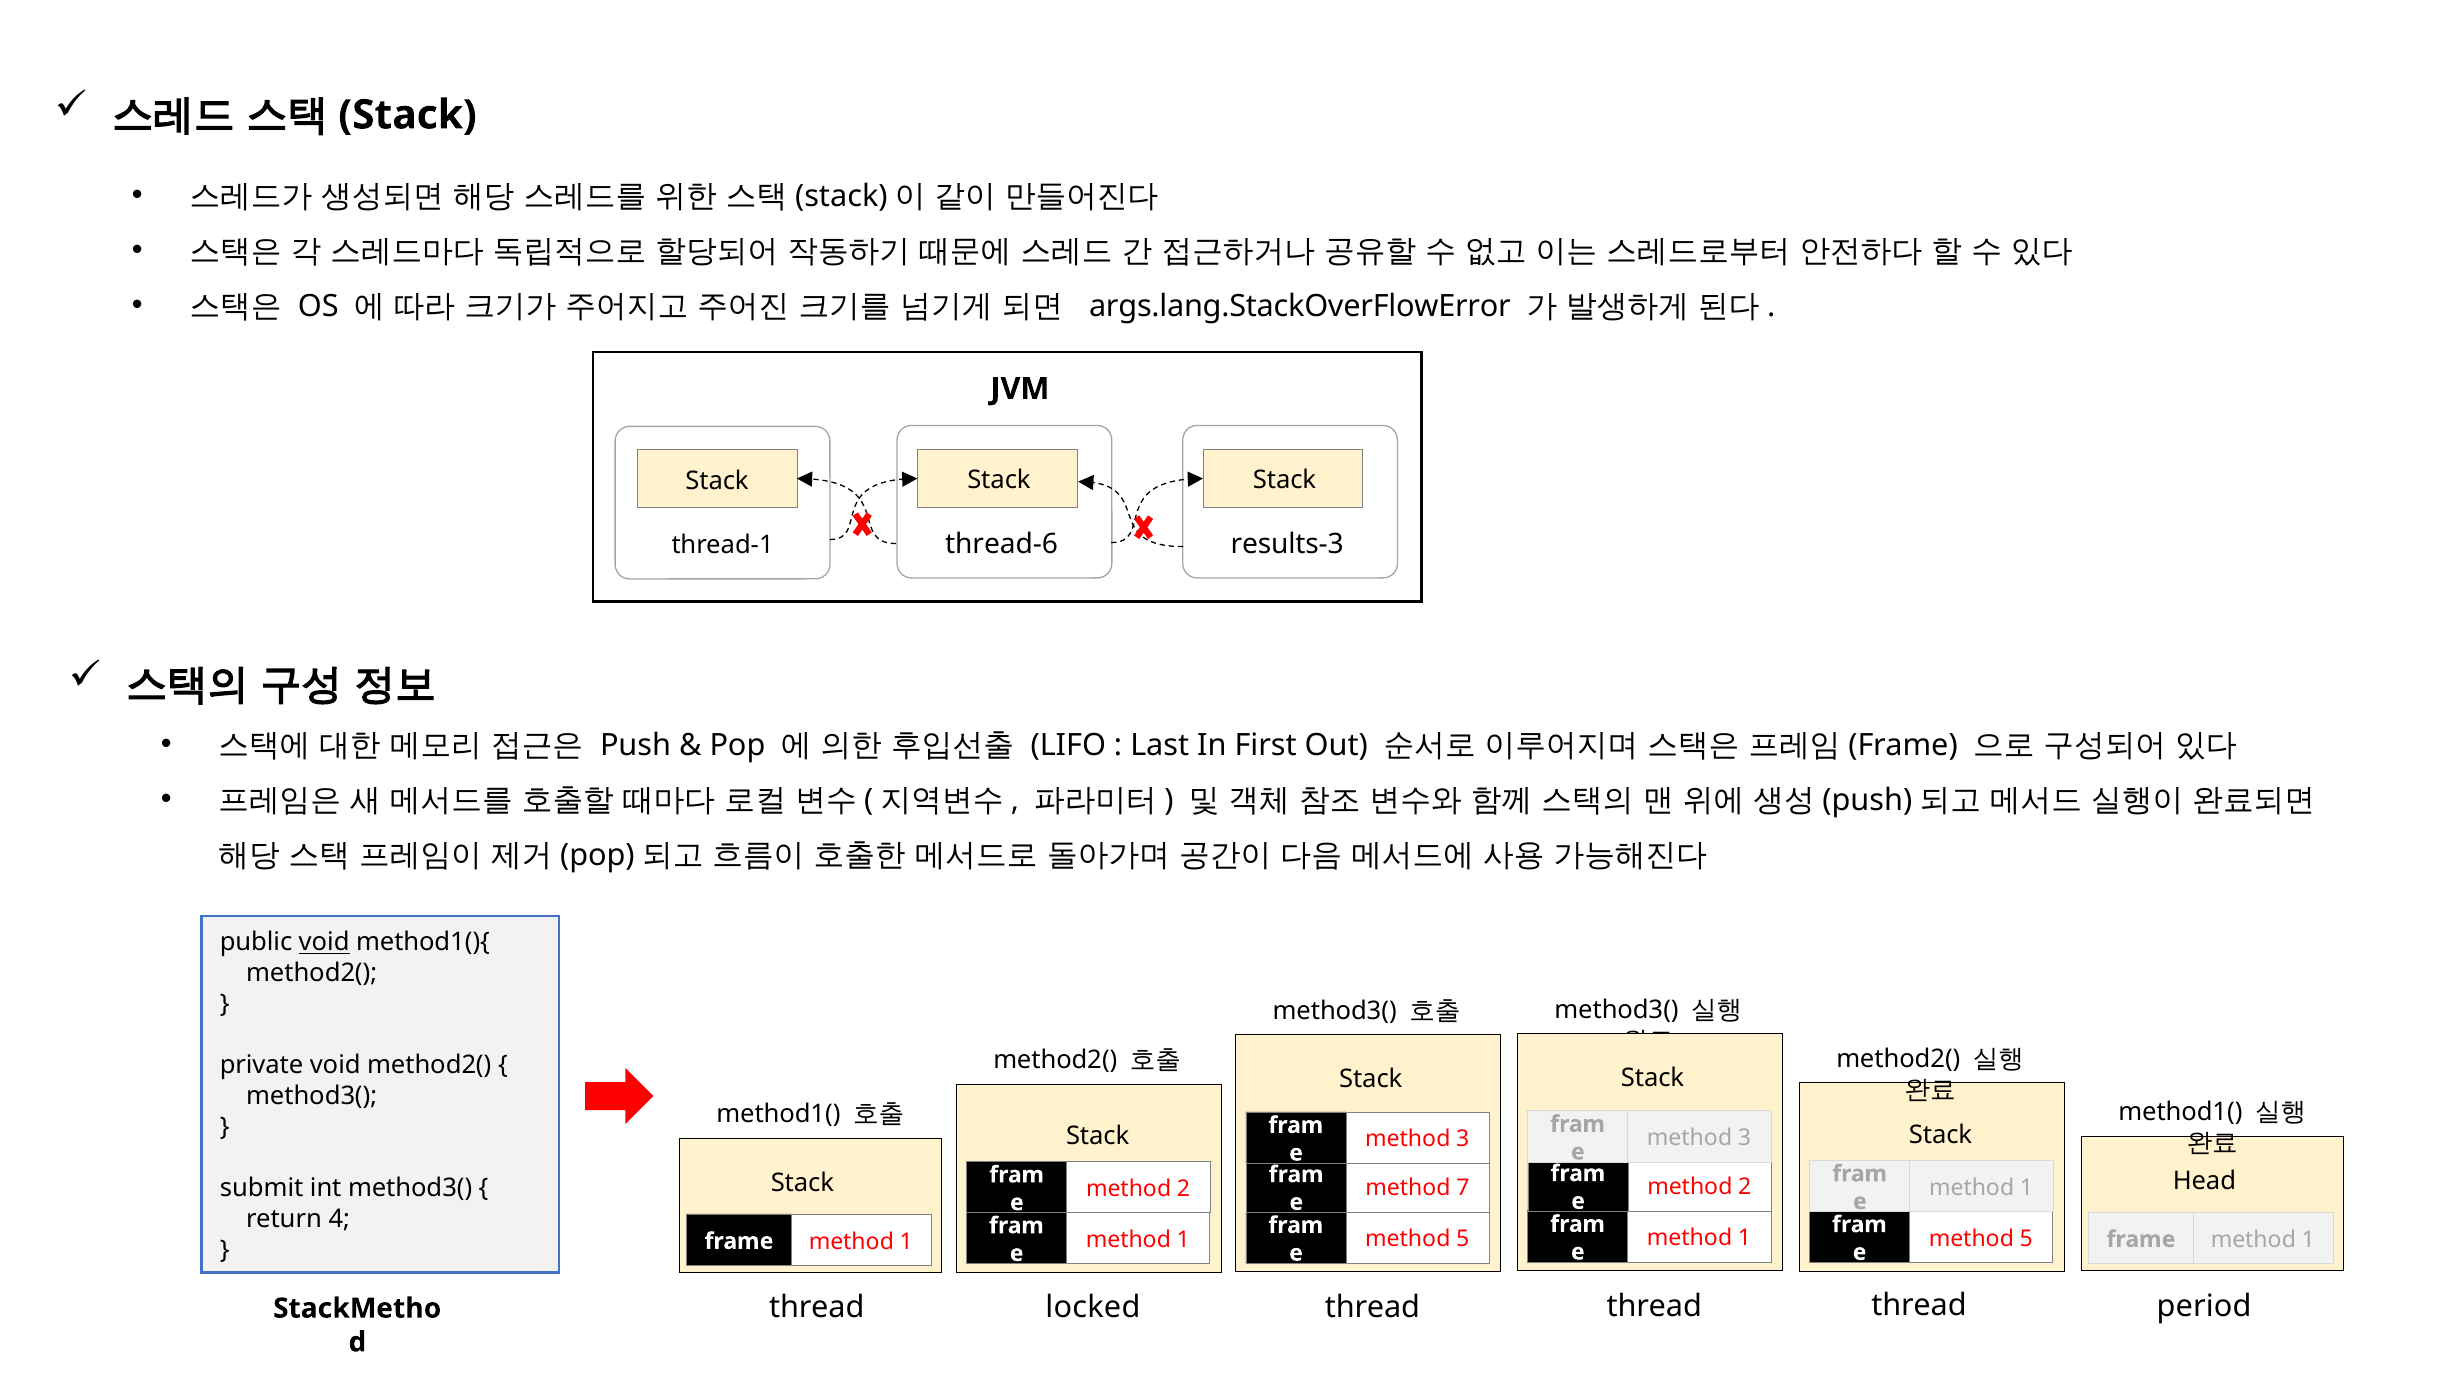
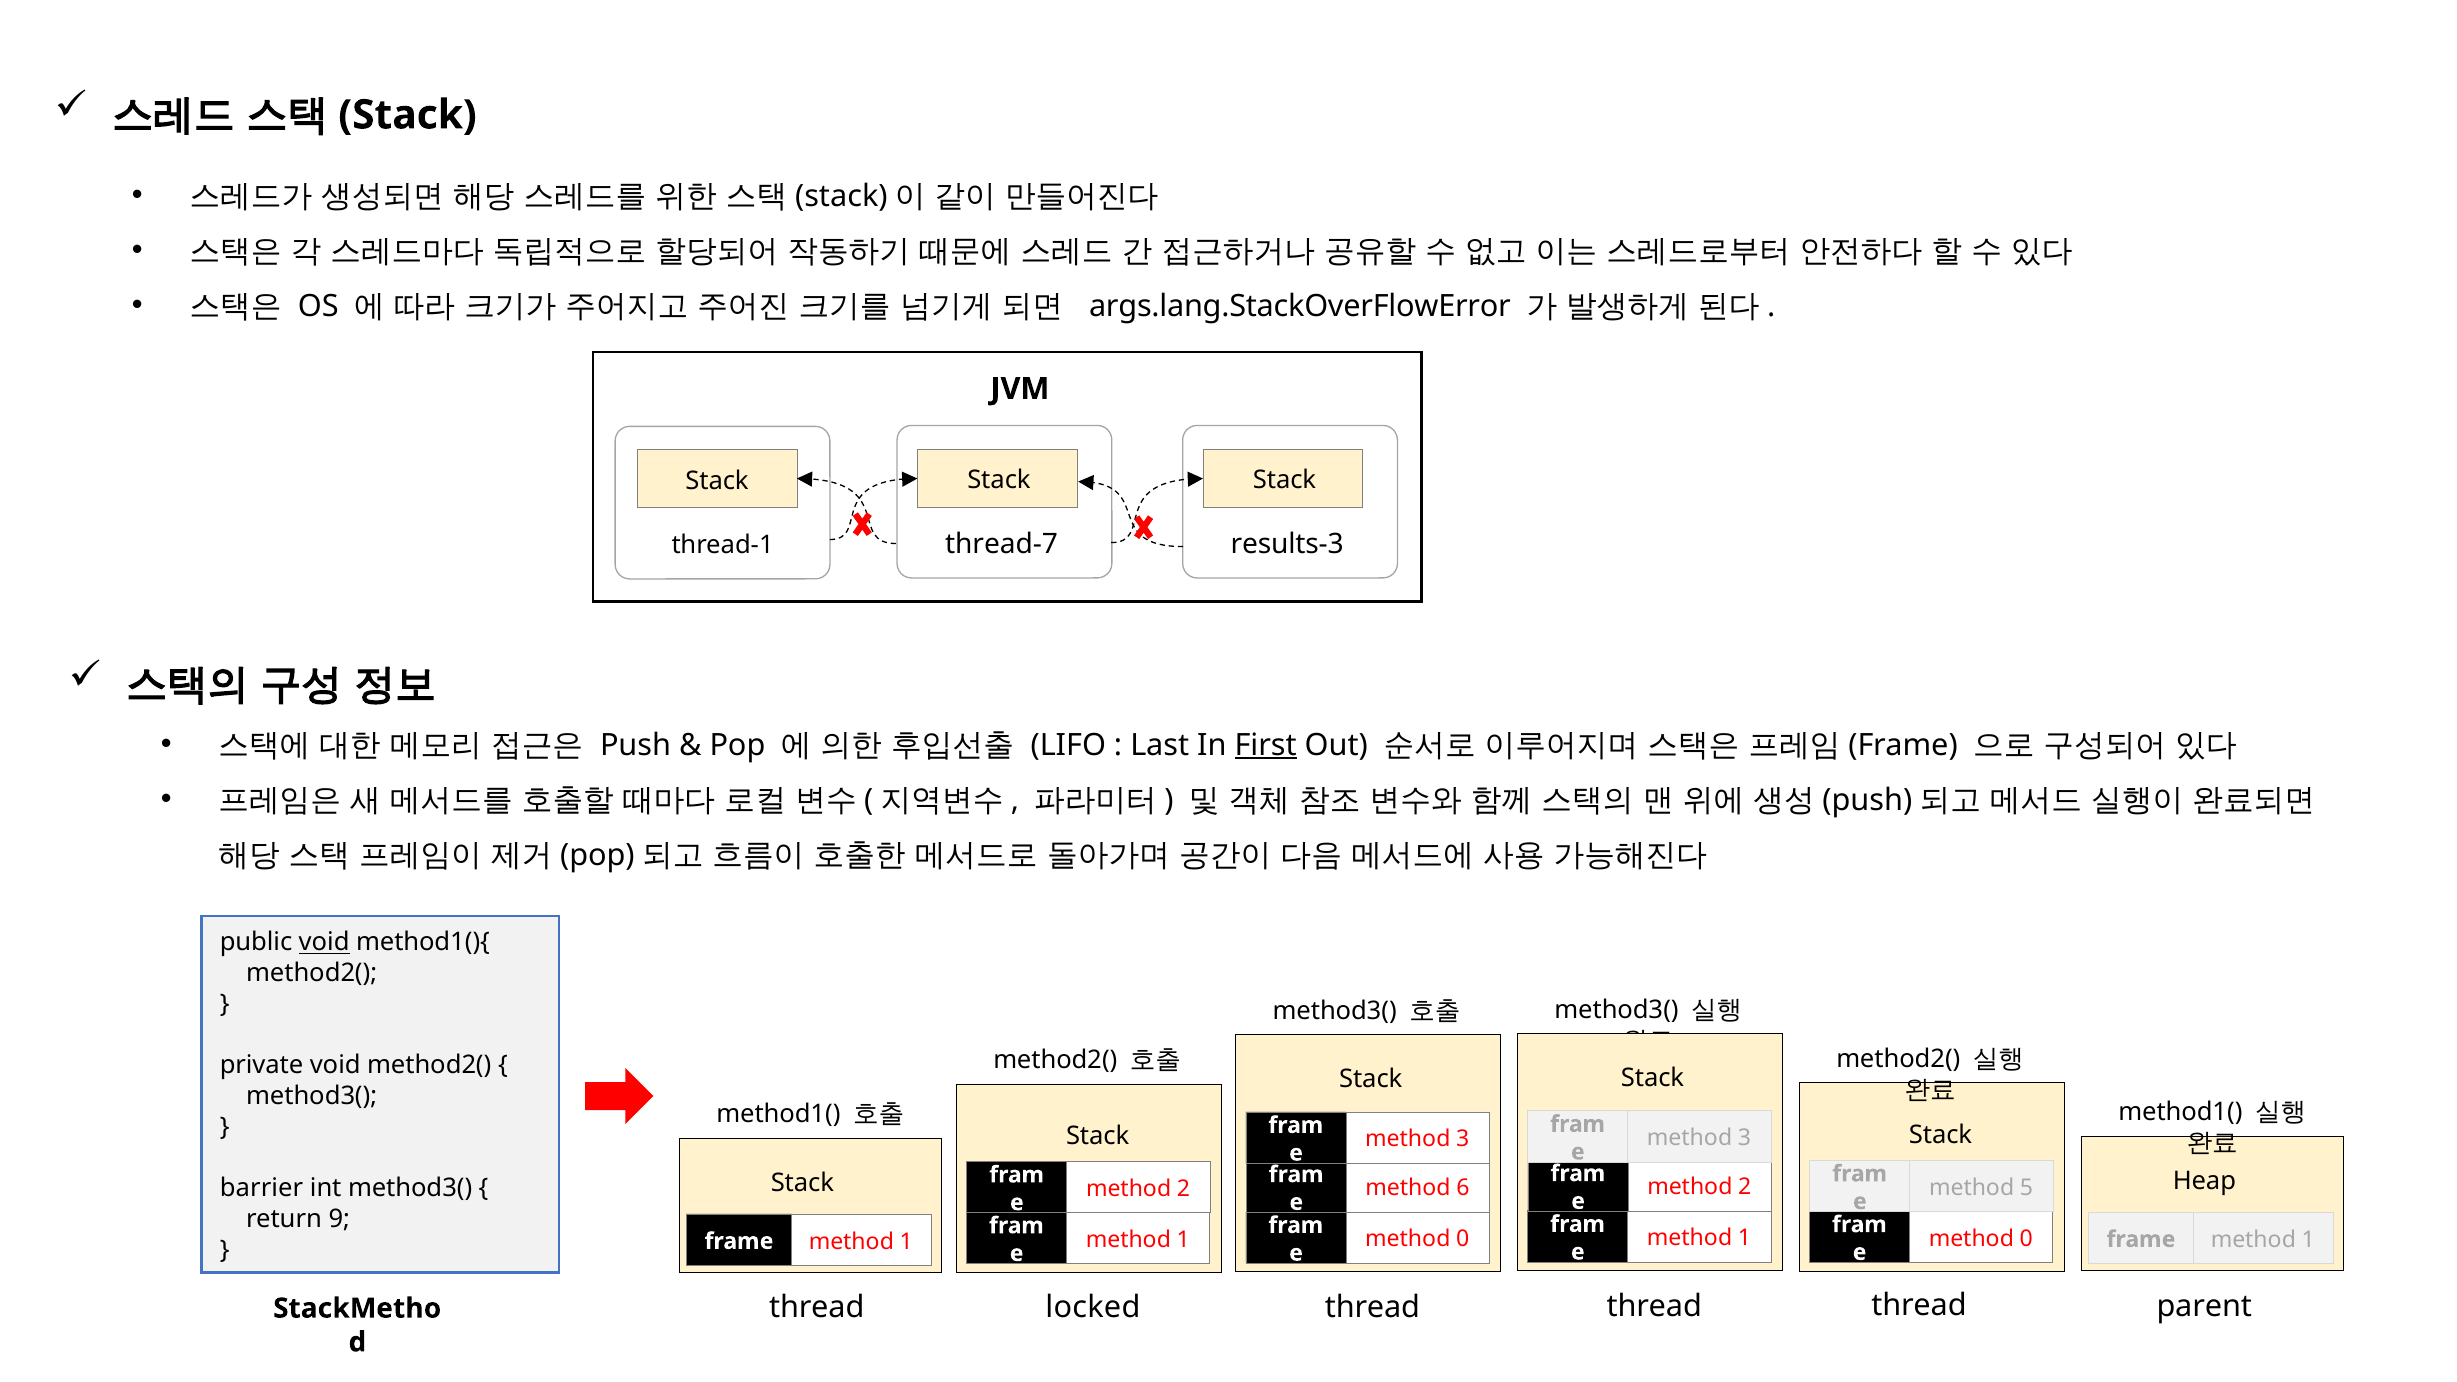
thread-6: thread-6 -> thread-7
First underline: none -> present
Head: Head -> Heap
submit: submit -> barrier
1 at (2027, 1188): 1 -> 5
7: 7 -> 6
4: 4 -> 9
5 at (2026, 1238): 5 -> 0
5 at (1463, 1239): 5 -> 0
period: period -> parent
